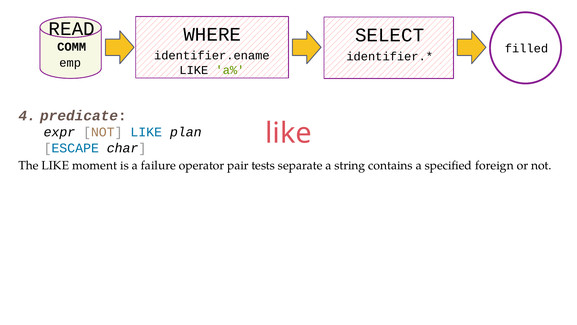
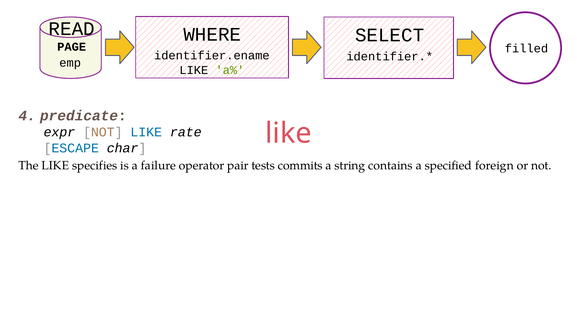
COMM: COMM -> PAGE
plan: plan -> rate
moment: moment -> specifies
separate: separate -> commits
